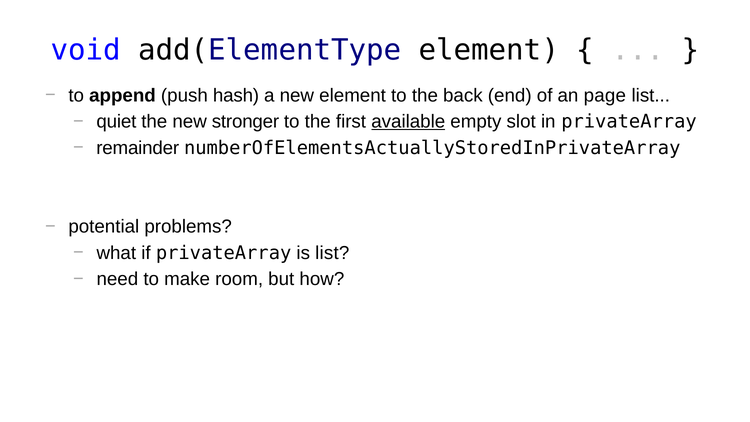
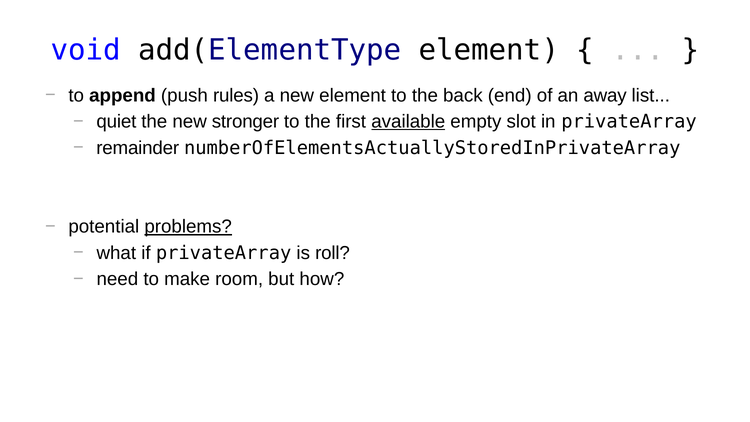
hash: hash -> rules
page: page -> away
problems underline: none -> present
is list: list -> roll
